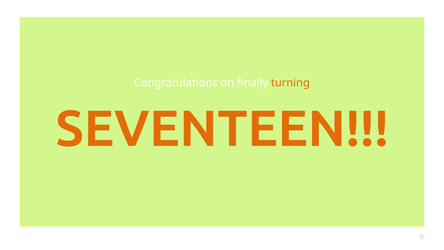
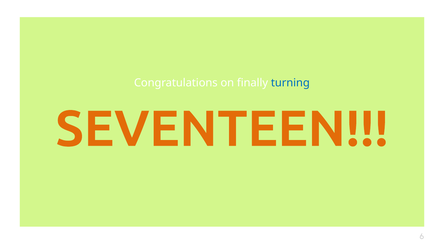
turning colour: orange -> blue
